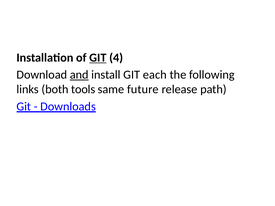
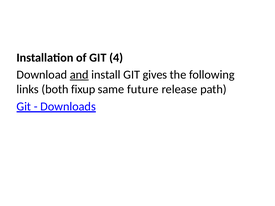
GIT at (98, 58) underline: present -> none
each: each -> gives
tools: tools -> fixup
